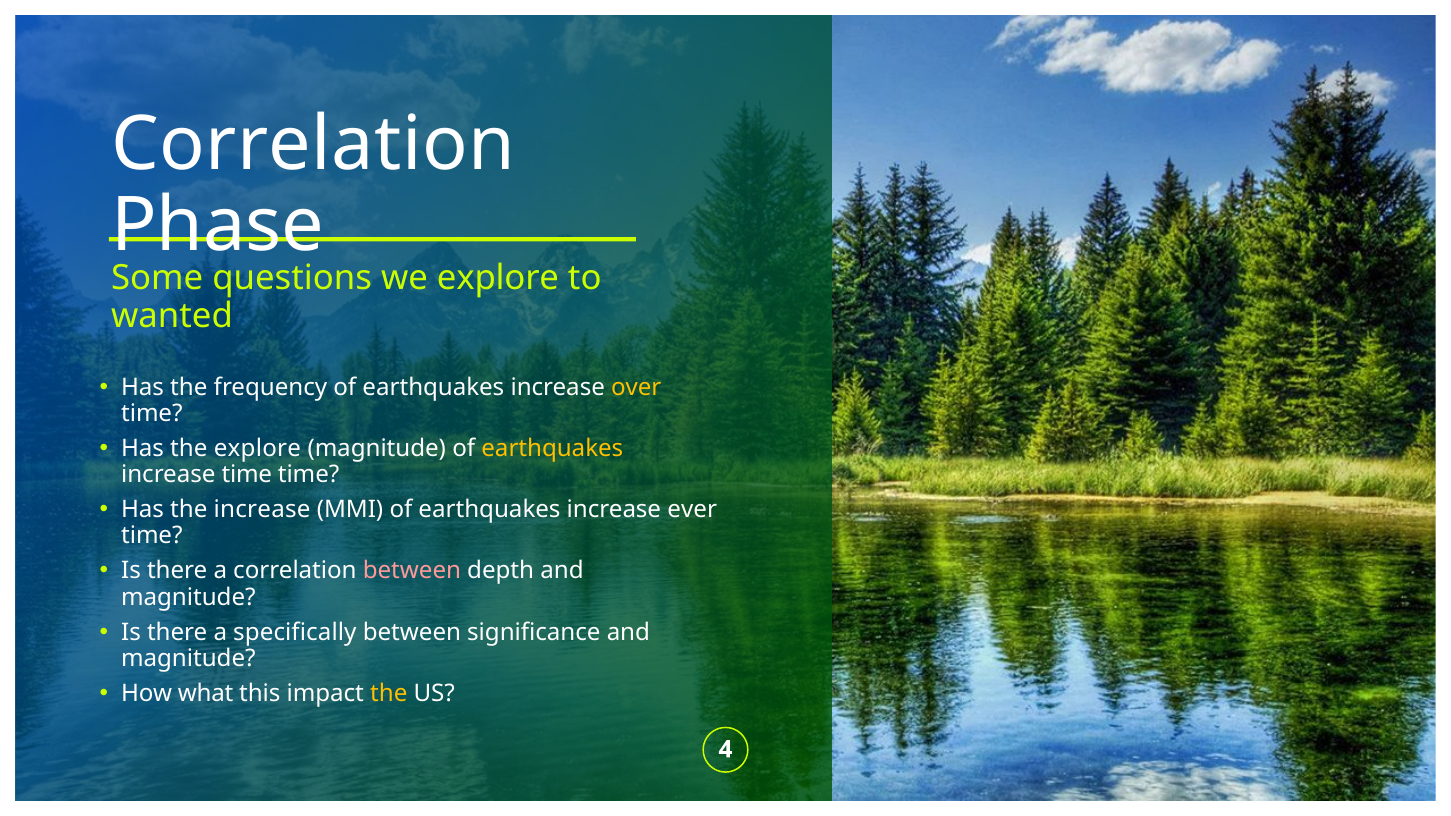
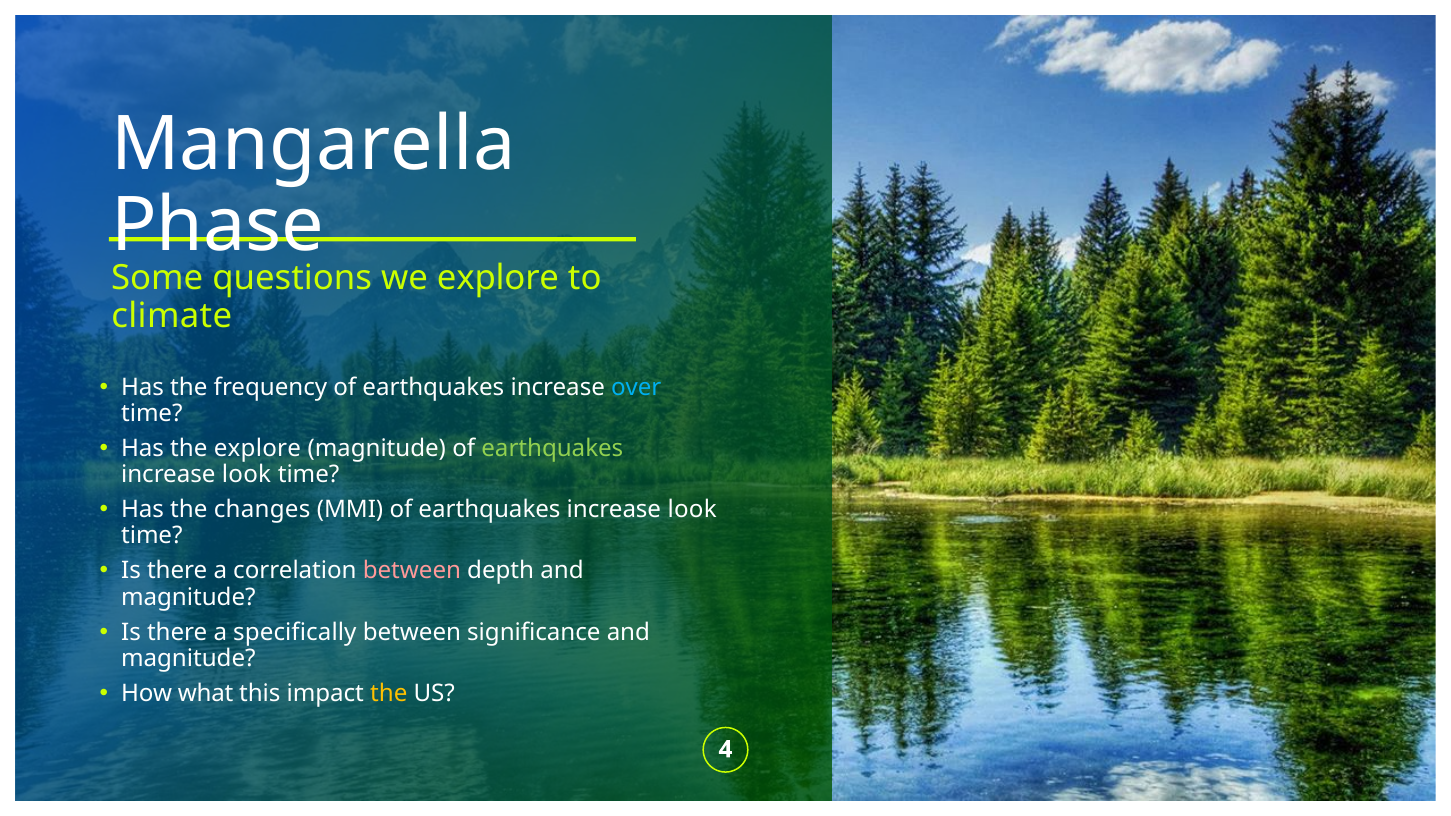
Correlation at (313, 144): Correlation -> Mangarella
wanted: wanted -> climate
over colour: yellow -> light blue
earthquakes at (552, 449) colour: yellow -> light green
time at (247, 475): time -> look
the increase: increase -> changes
ever at (692, 510): ever -> look
